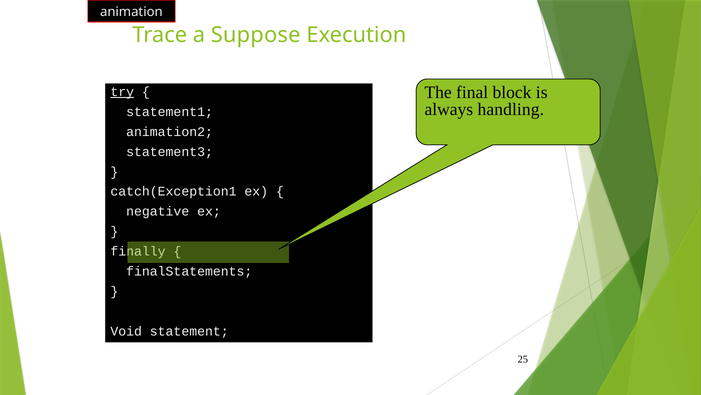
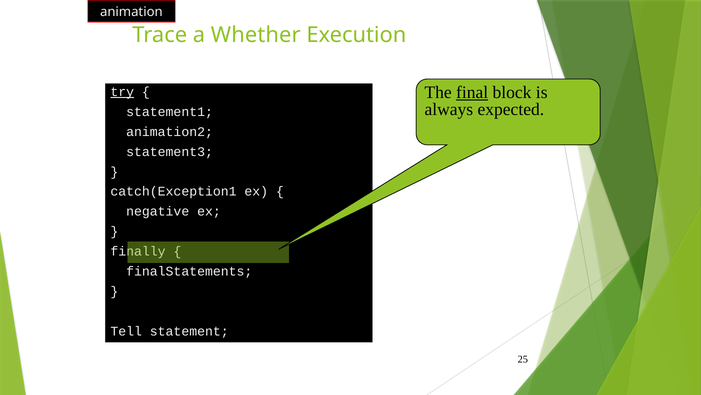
Suppose: Suppose -> Whether
final underline: none -> present
handling: handling -> expected
Void: Void -> Tell
